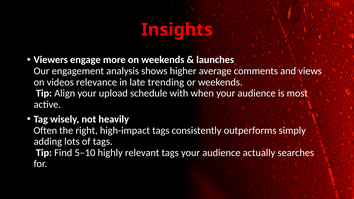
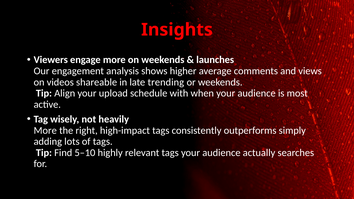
relevance: relevance -> shareable
Often at (45, 130): Often -> More
